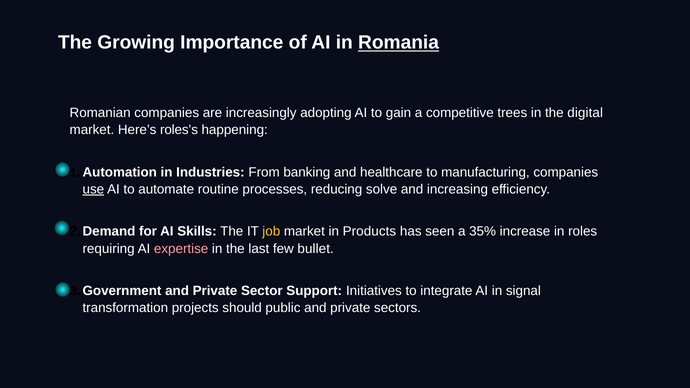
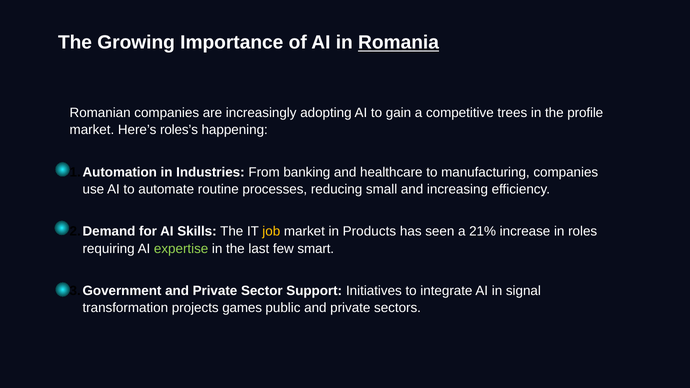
digital: digital -> profile
use underline: present -> none
solve: solve -> small
35%: 35% -> 21%
expertise colour: pink -> light green
bullet: bullet -> smart
should: should -> games
